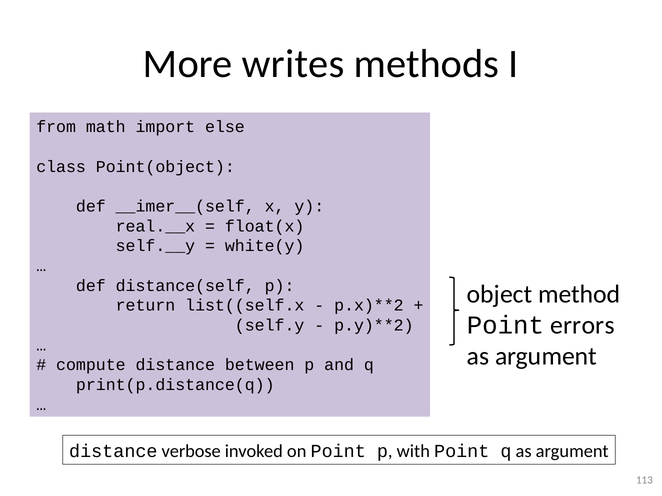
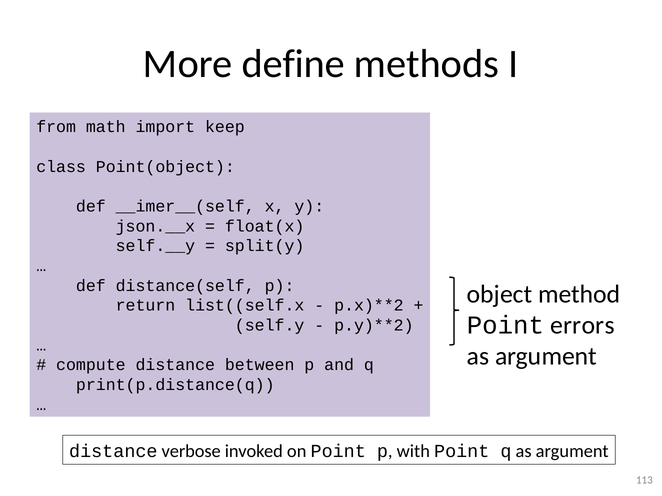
writes: writes -> define
else: else -> keep
real.__x: real.__x -> json.__x
white(y: white(y -> split(y
